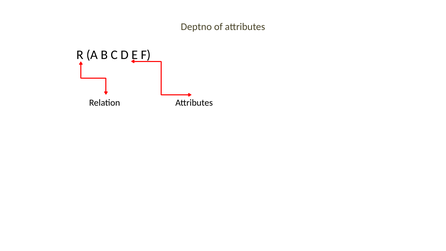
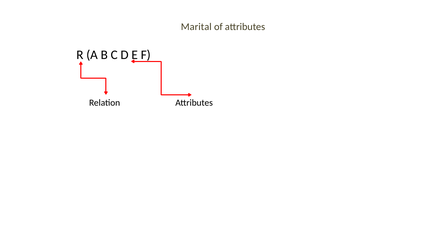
Deptno: Deptno -> Marital
